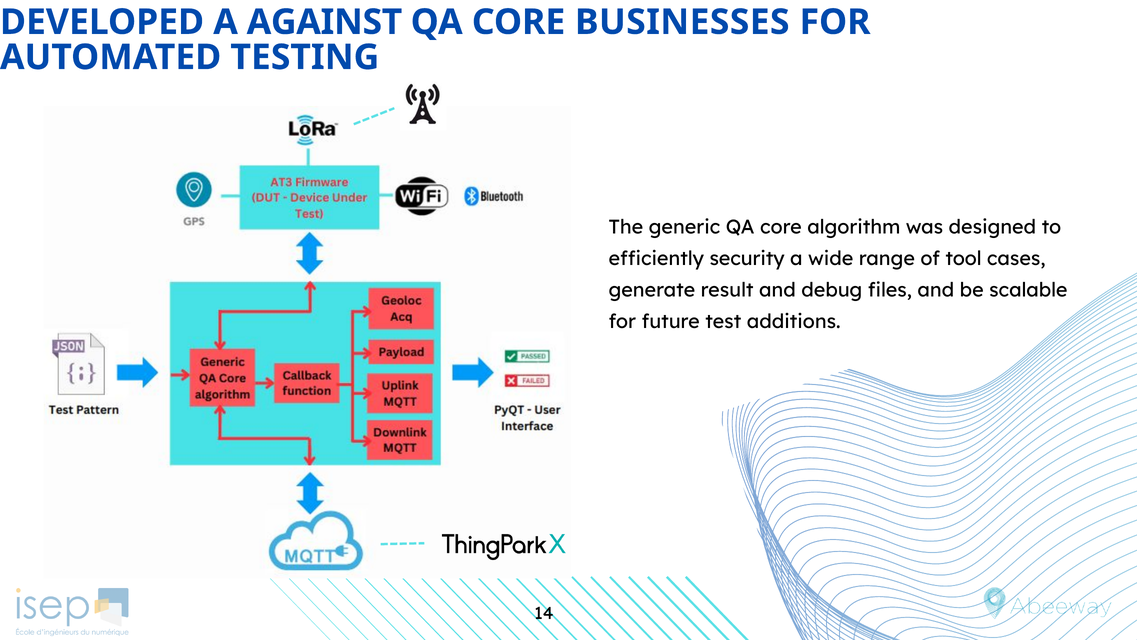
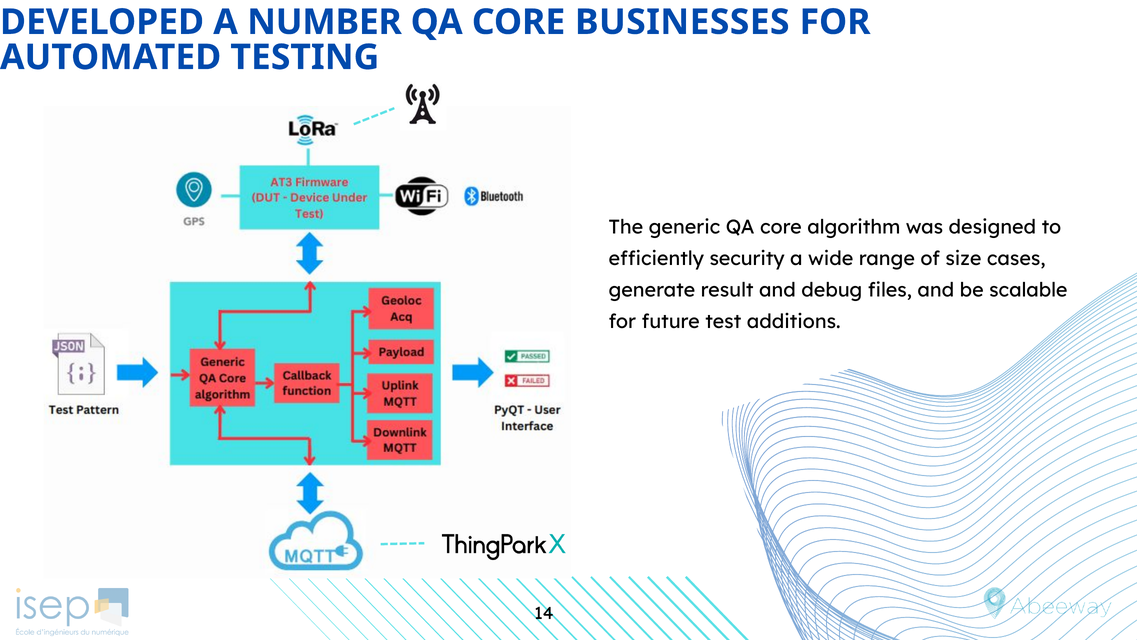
AGAINST: AGAINST -> NUMBER
tool: tool -> size
